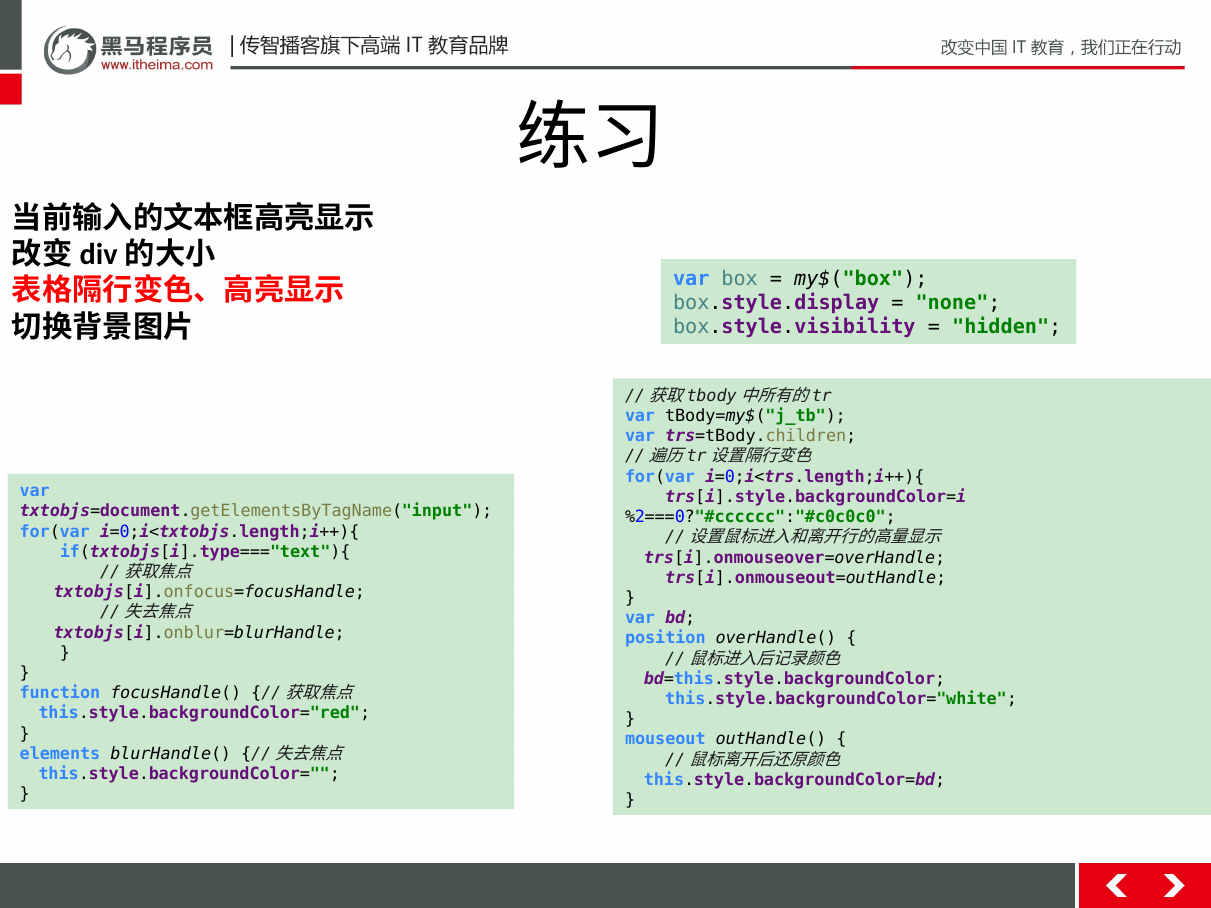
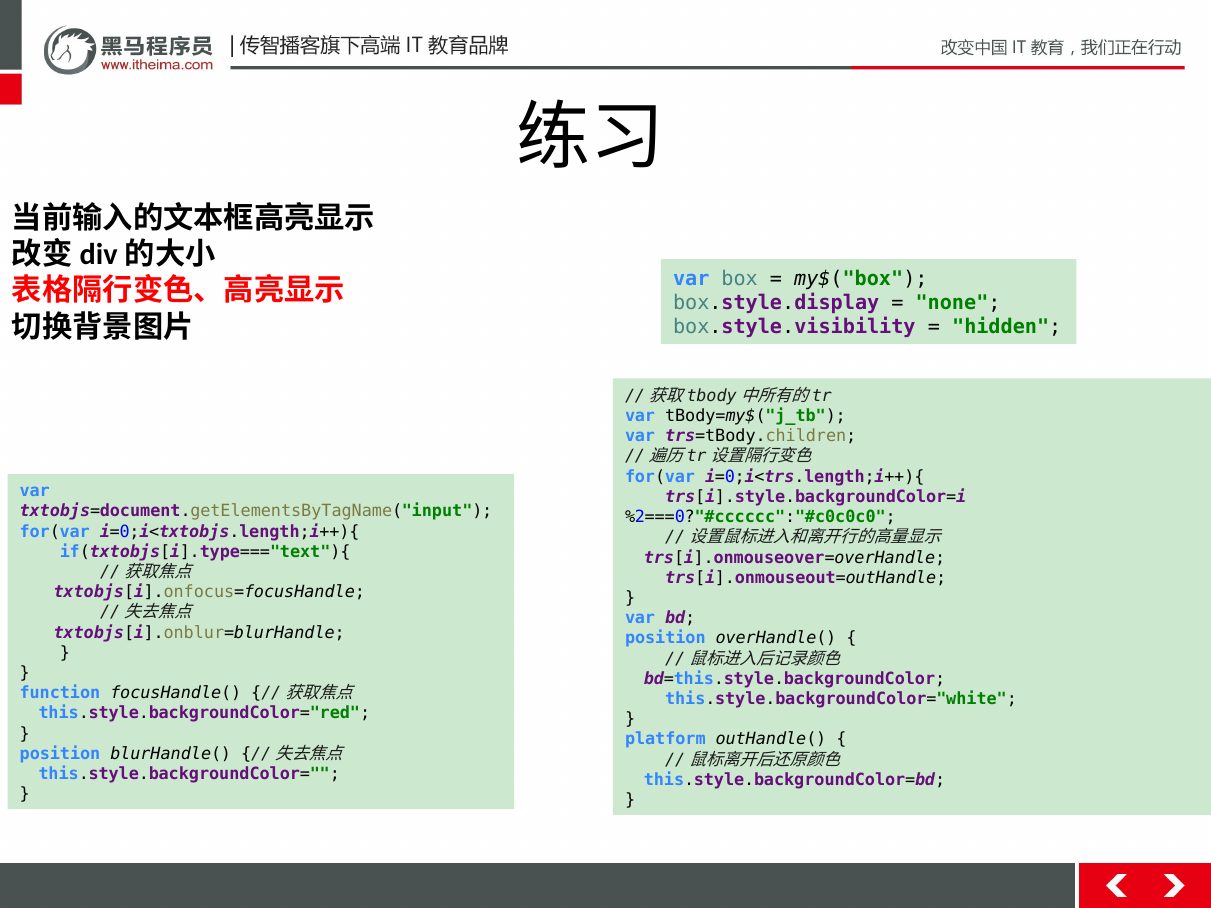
mouseout: mouseout -> platform
elements at (60, 754): elements -> position
